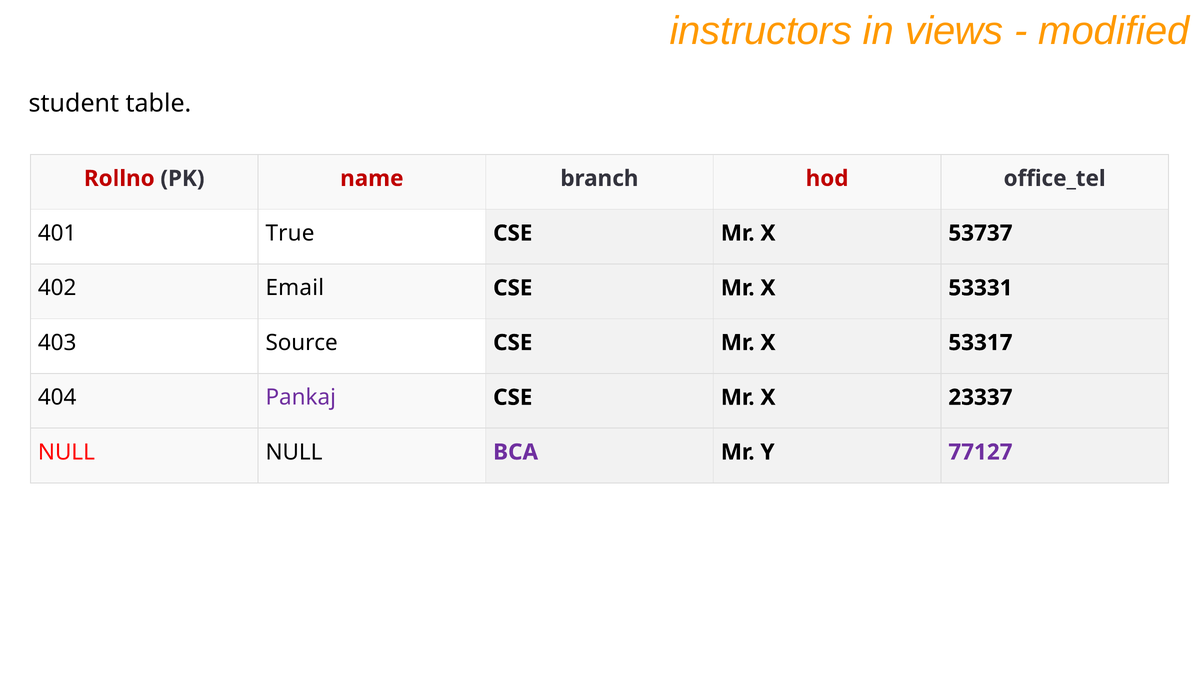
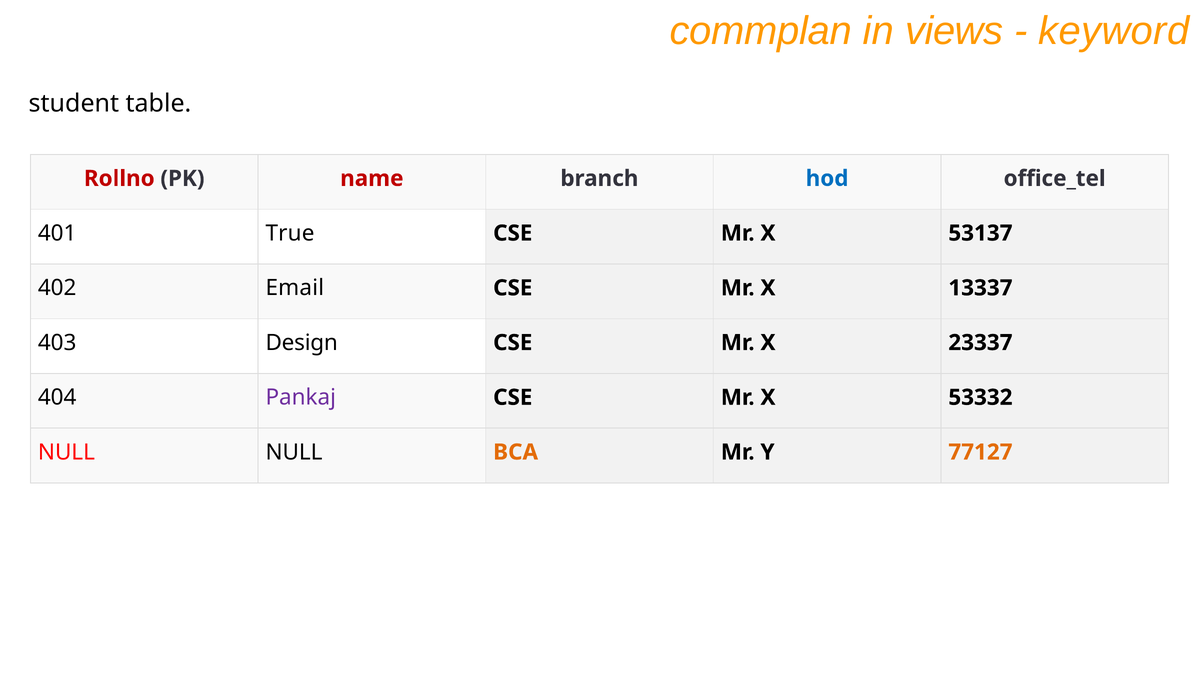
instructors: instructors -> commplan
modified: modified -> keyword
hod colour: red -> blue
53737: 53737 -> 53137
53331: 53331 -> 13337
Source: Source -> Design
53317: 53317 -> 23337
23337: 23337 -> 53332
BCA colour: purple -> orange
77127 colour: purple -> orange
